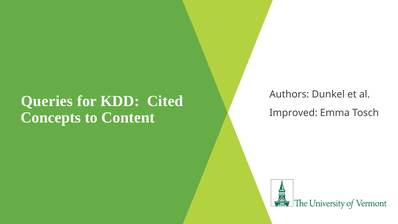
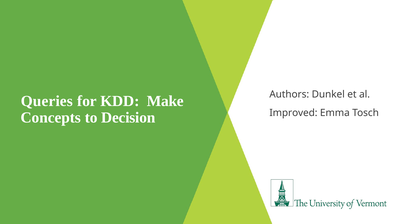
Cited: Cited -> Make
Content: Content -> Decision
